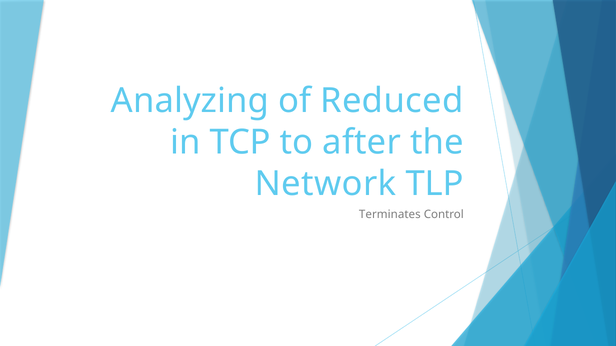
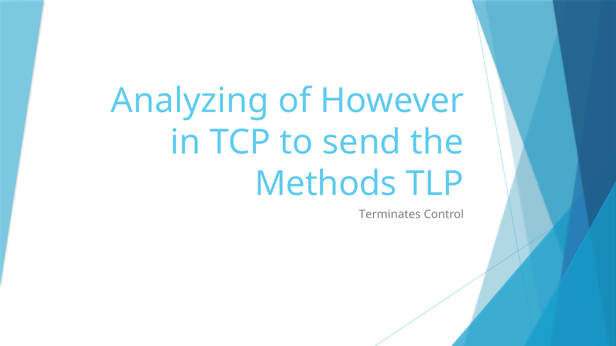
Reduced: Reduced -> However
after: after -> send
Network: Network -> Methods
